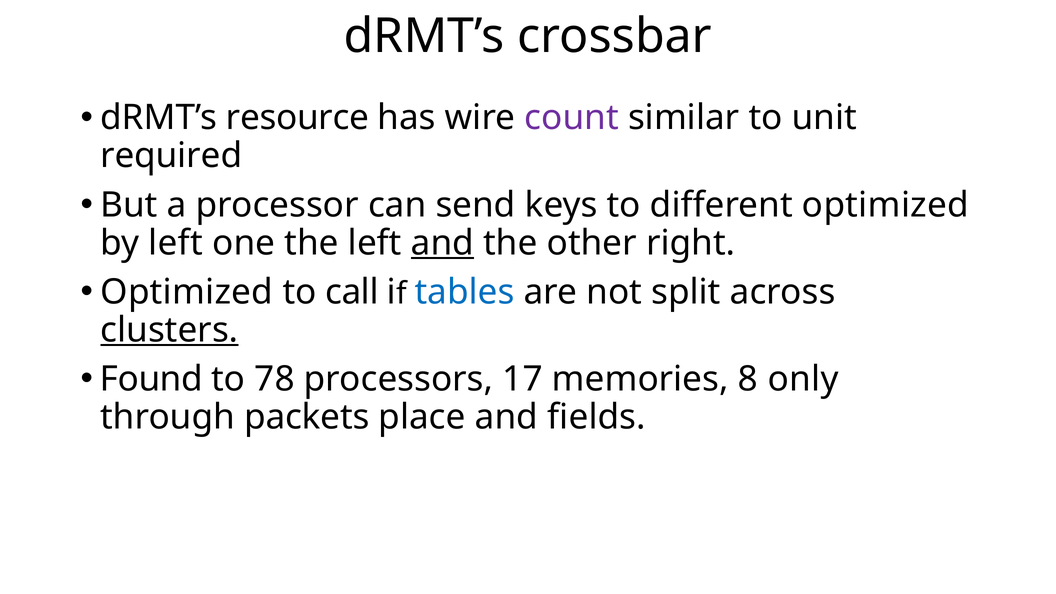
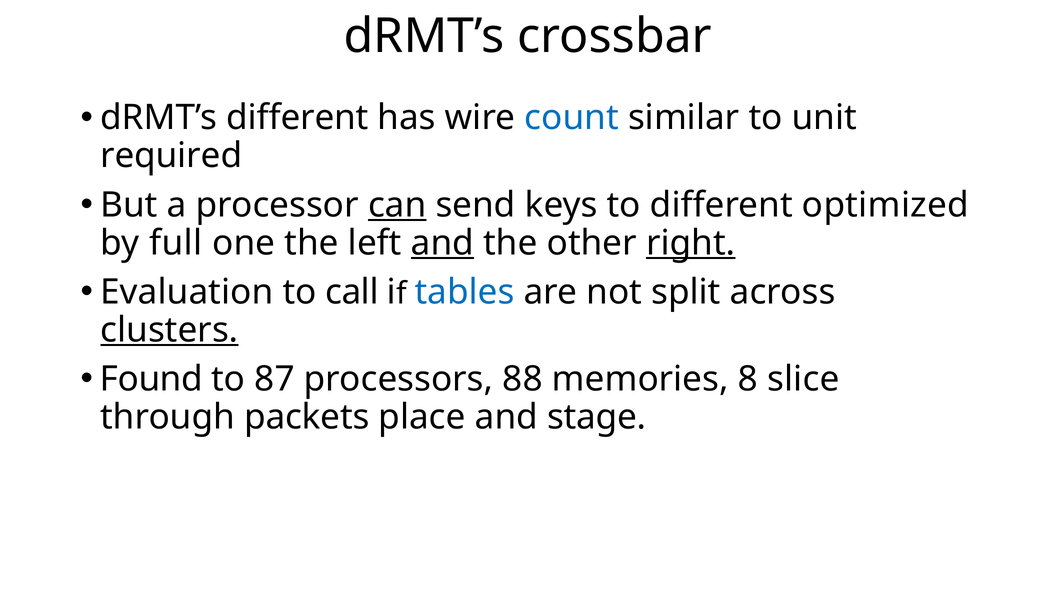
dRMT’s resource: resource -> different
count colour: purple -> blue
can underline: none -> present
by left: left -> full
right underline: none -> present
Optimized at (187, 292): Optimized -> Evaluation
78: 78 -> 87
17: 17 -> 88
only: only -> slice
fields: fields -> stage
